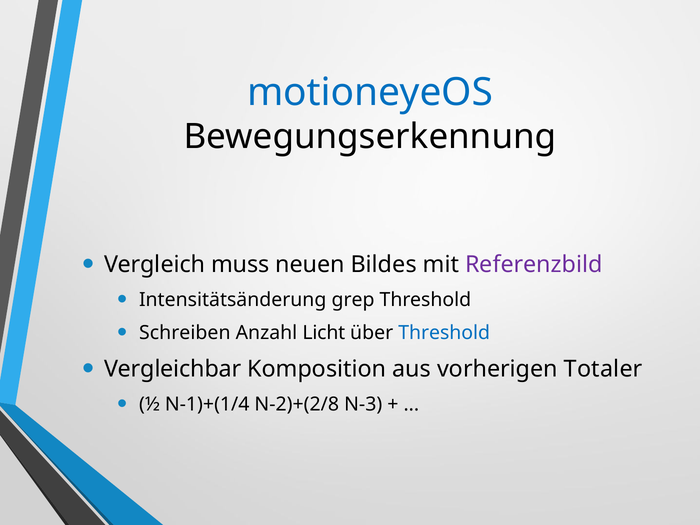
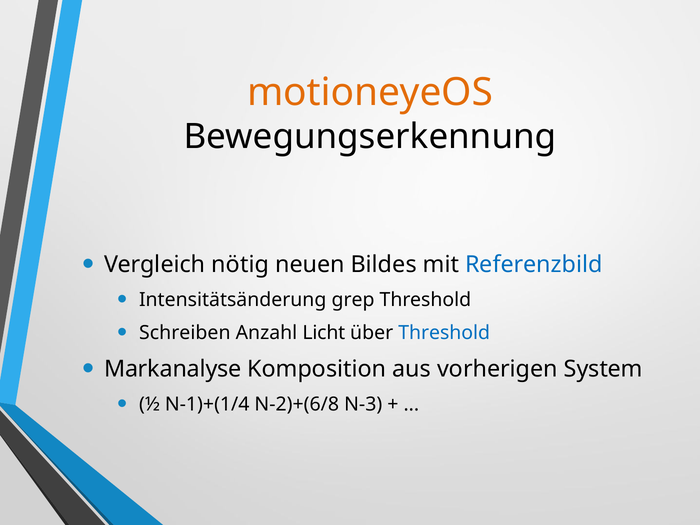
motioneyeOS colour: blue -> orange
muss: muss -> nötig
Referenzbild colour: purple -> blue
Vergleichbar: Vergleichbar -> Markanalyse
Totaler: Totaler -> System
N-2)+(2/8: N-2)+(2/8 -> N-2)+(6/8
